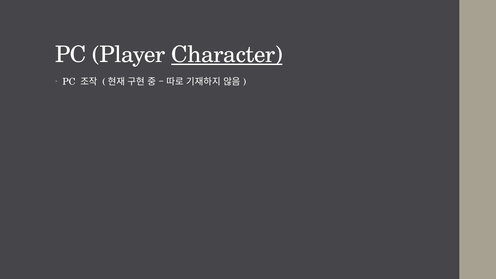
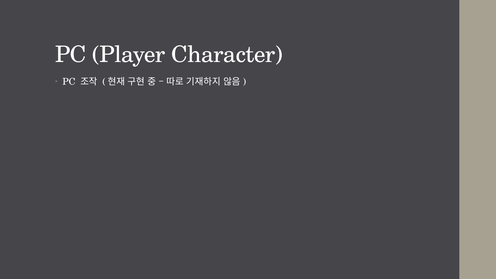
Character underline: present -> none
